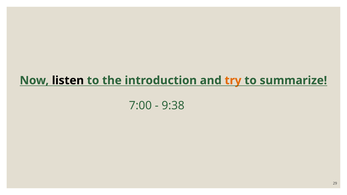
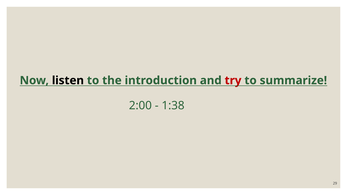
try colour: orange -> red
7:00: 7:00 -> 2:00
9:38: 9:38 -> 1:38
